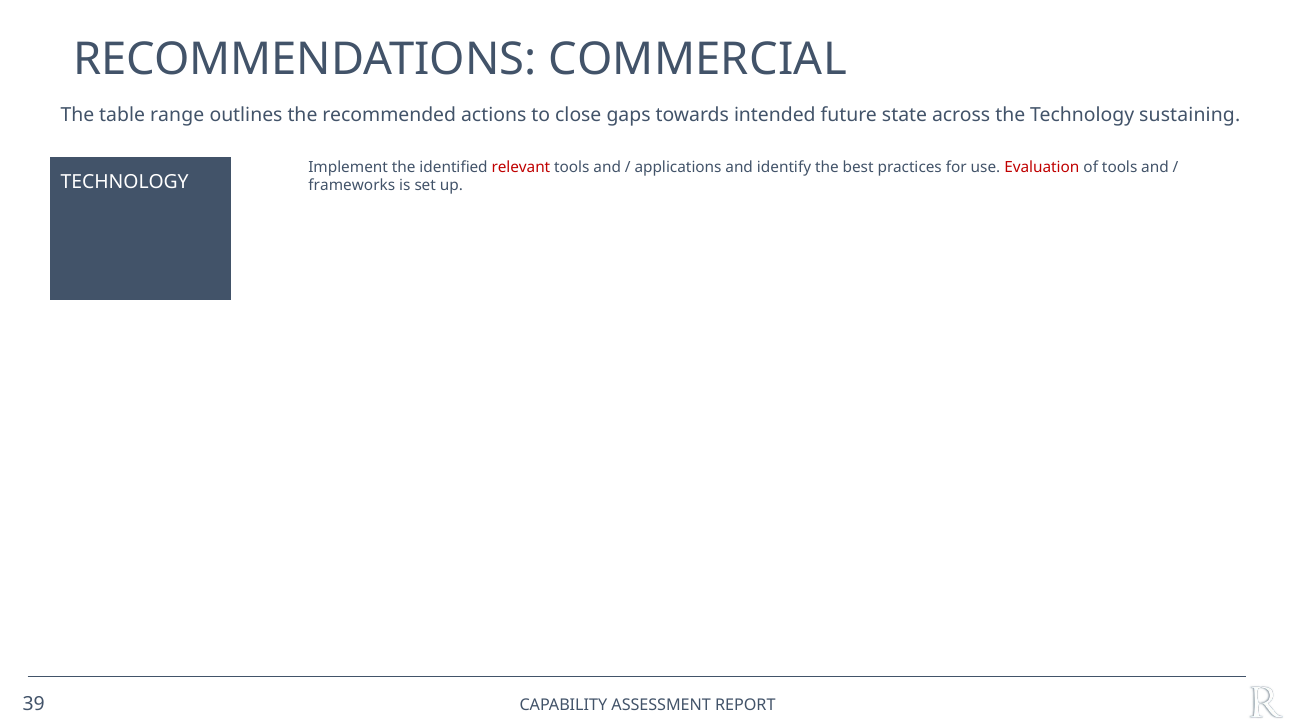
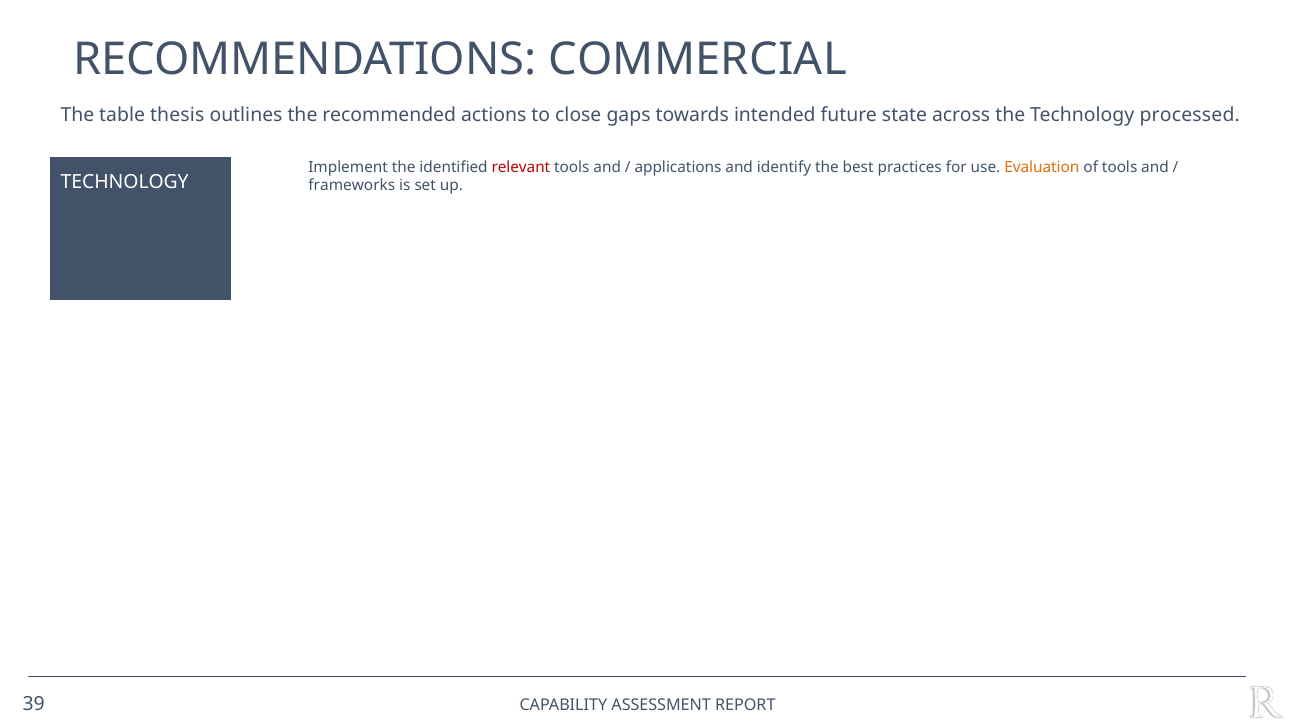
range: range -> thesis
sustaining: sustaining -> processed
Evaluation colour: red -> orange
